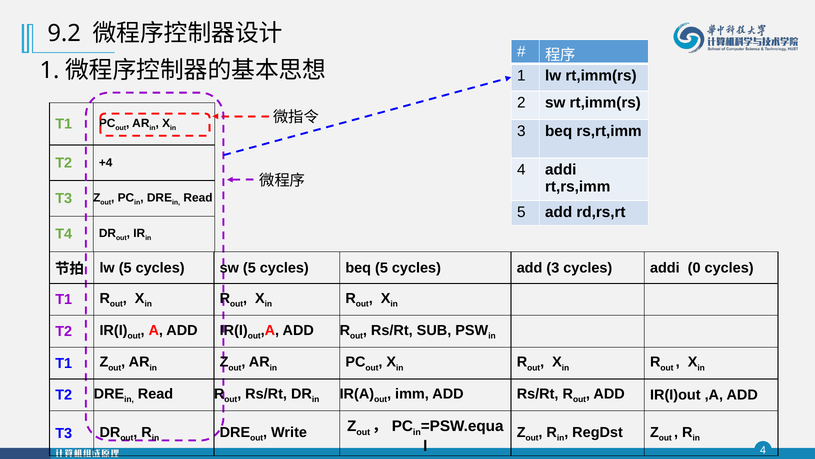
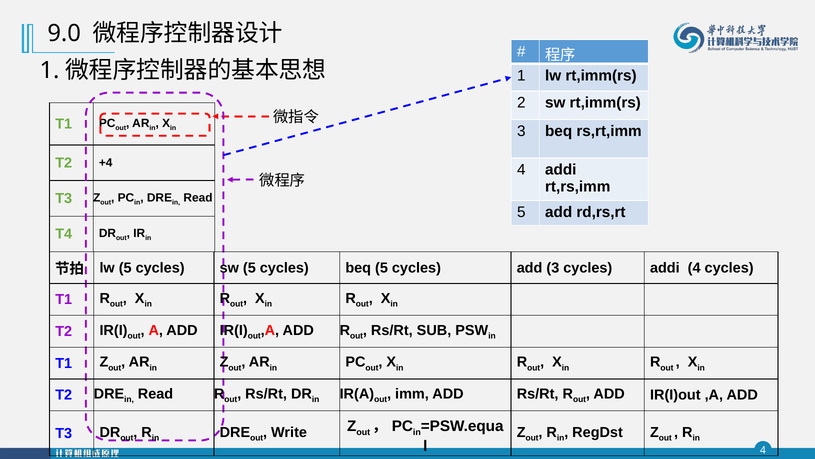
9.2: 9.2 -> 9.0
addi 0: 0 -> 4
